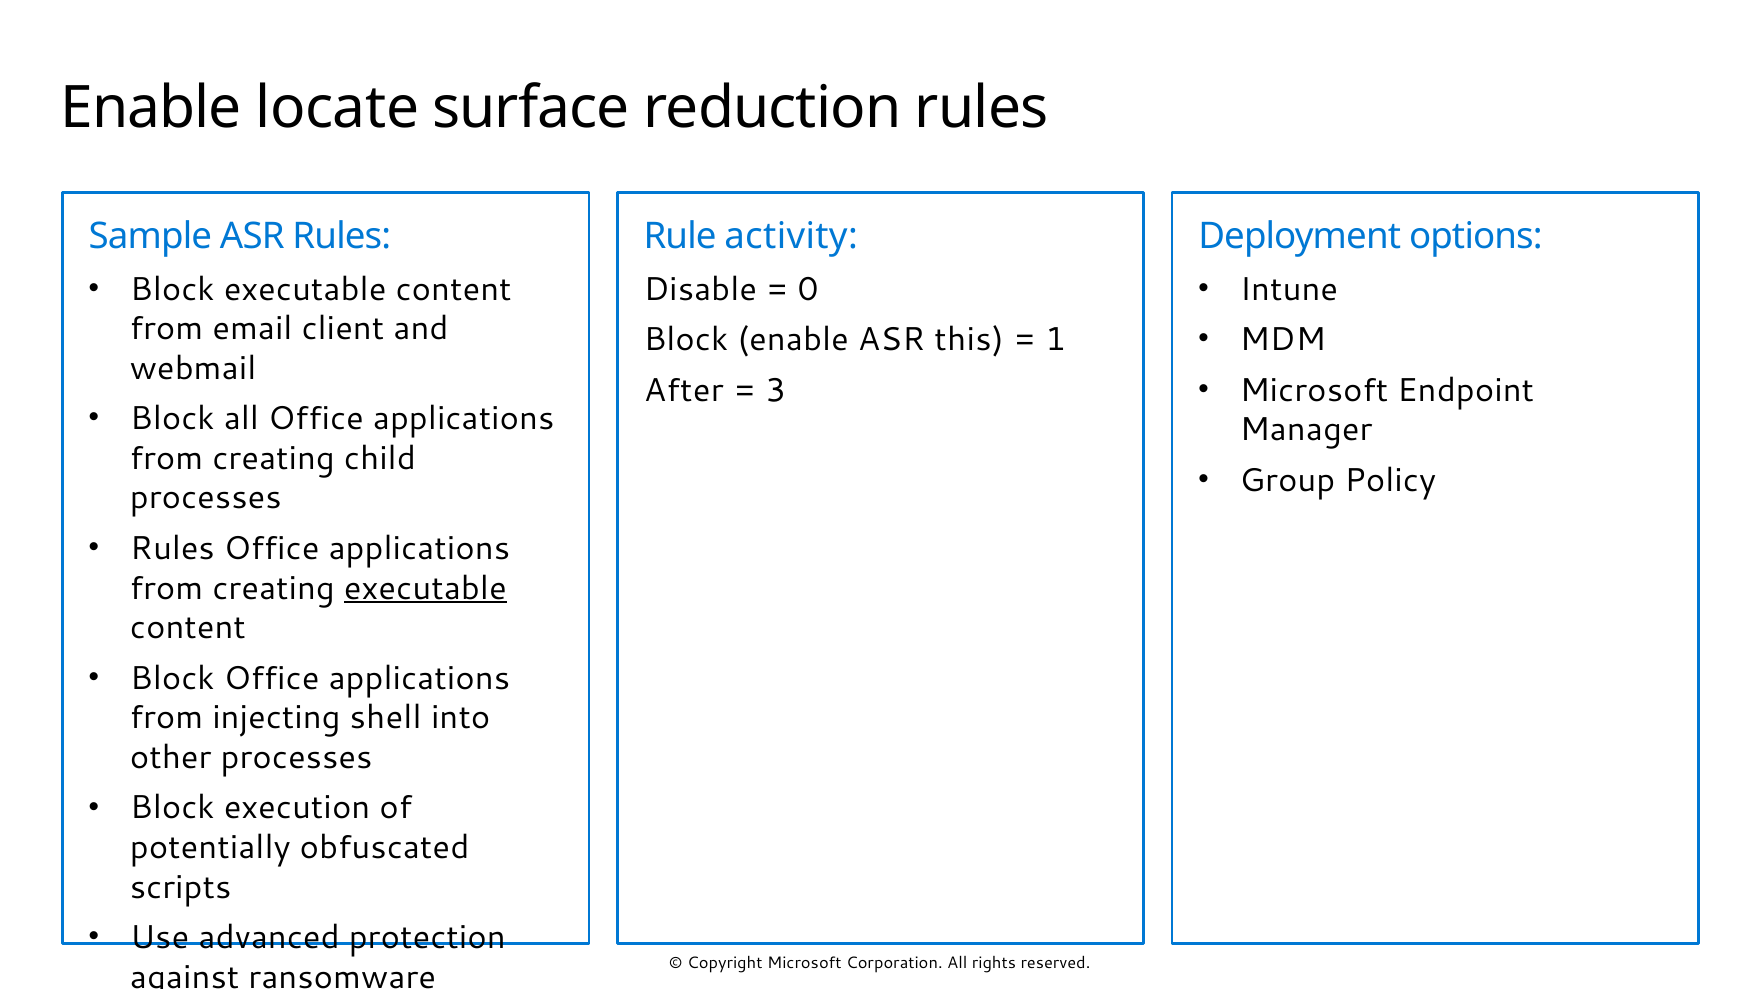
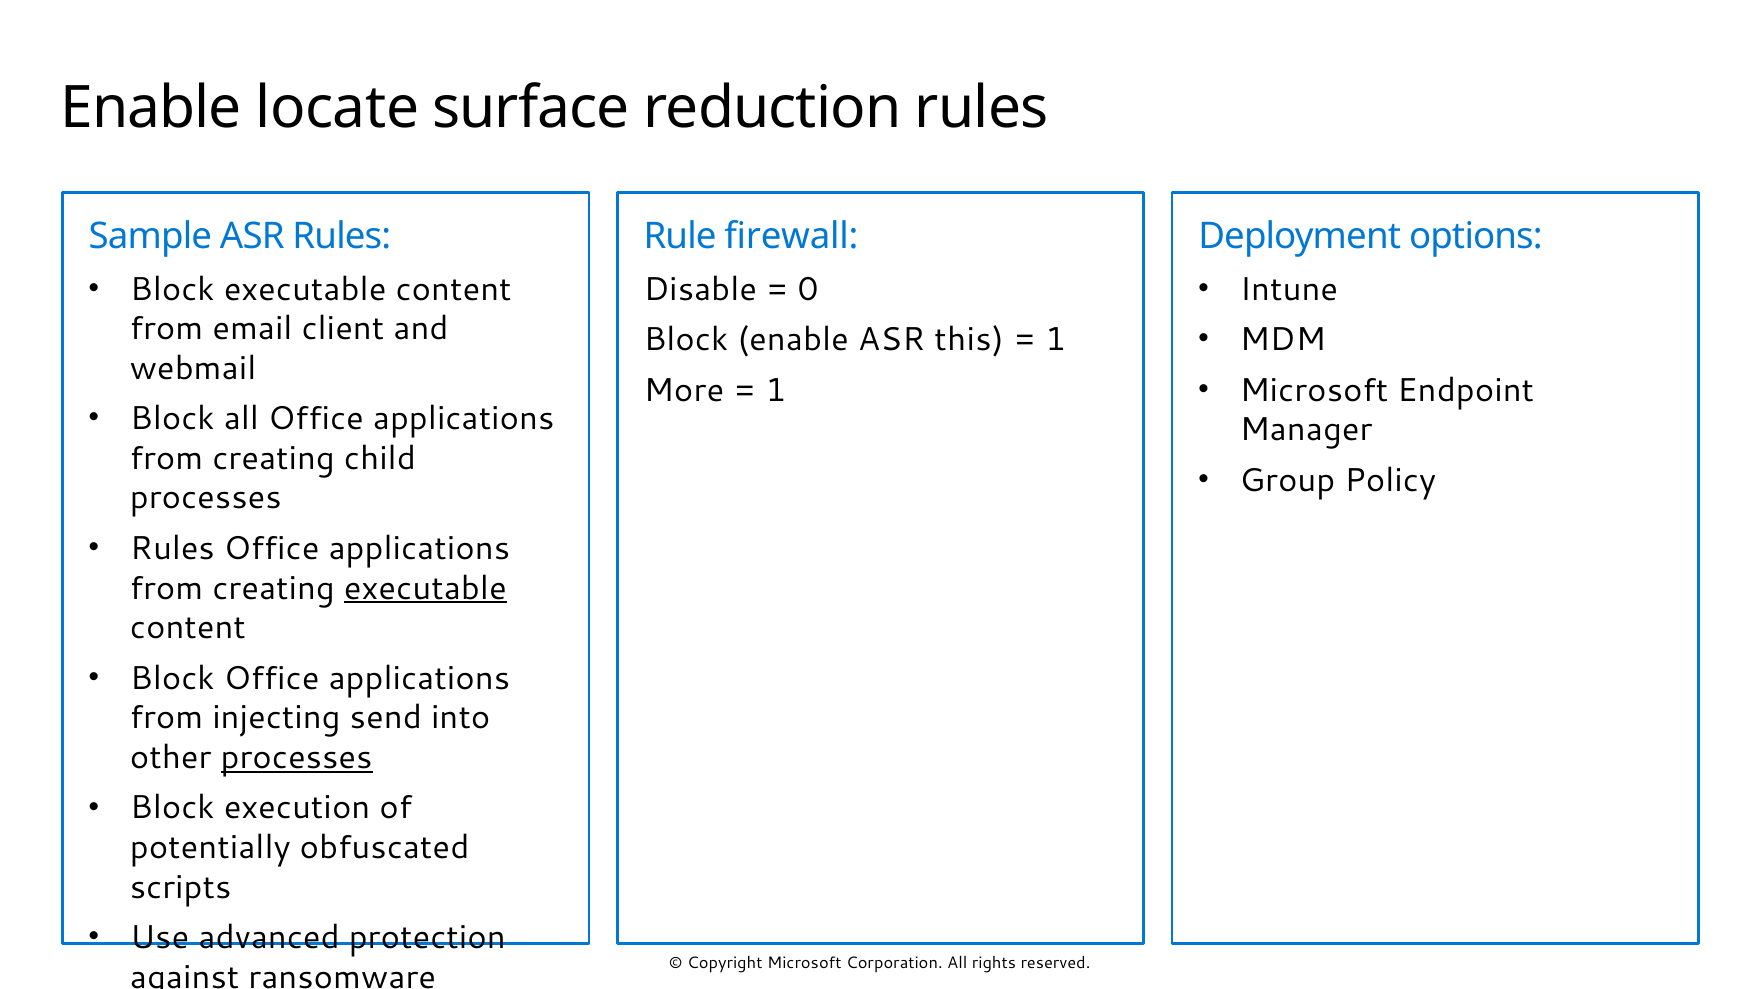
activity: activity -> firewall
After: After -> More
3 at (776, 391): 3 -> 1
shell: shell -> send
processes at (297, 758) underline: none -> present
